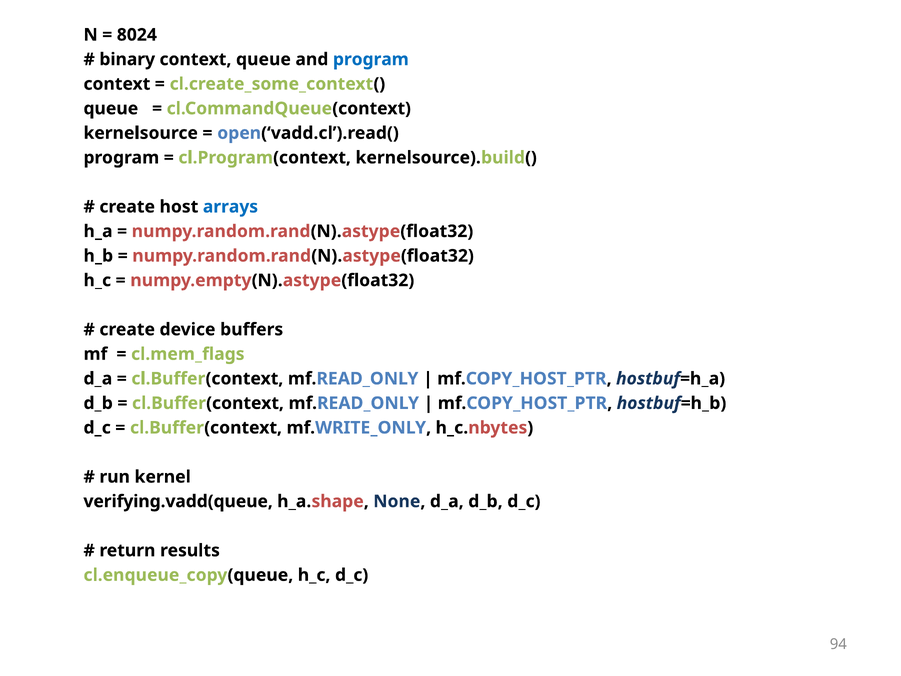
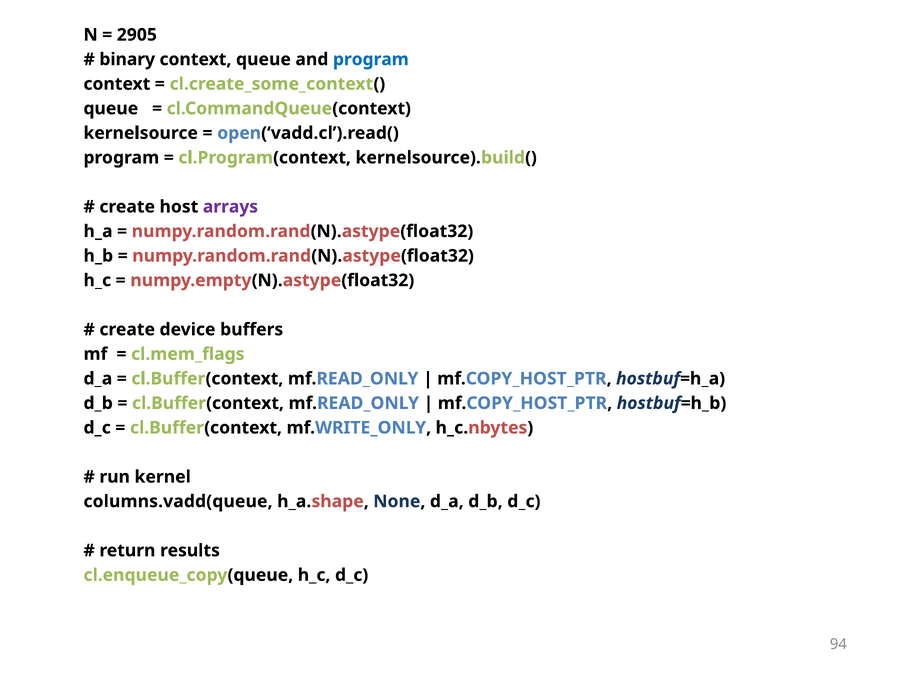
8024: 8024 -> 2905
arrays colour: blue -> purple
verifying.vadd(queue: verifying.vadd(queue -> columns.vadd(queue
